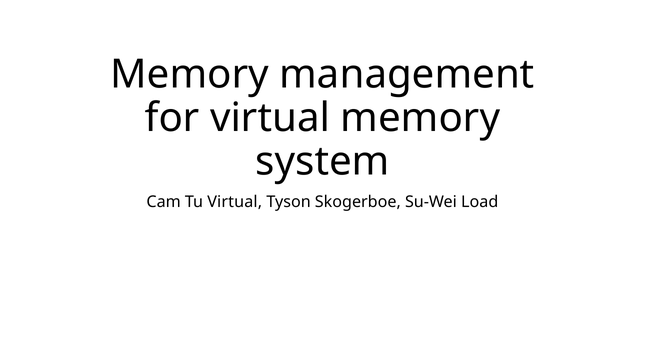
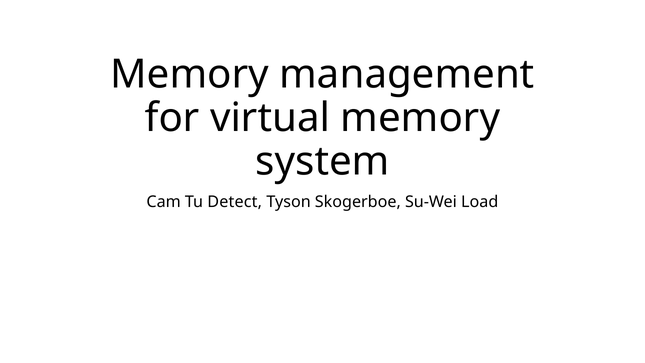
Tu Virtual: Virtual -> Detect
